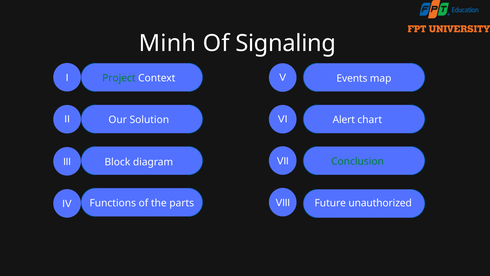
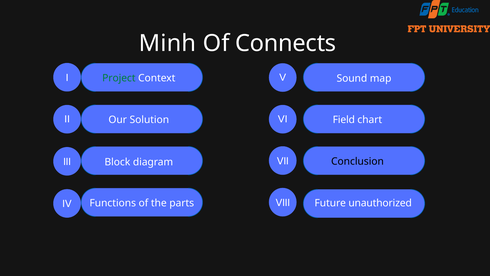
Signaling: Signaling -> Connects
Events: Events -> Sound
Alert: Alert -> Field
Conclusion colour: green -> black
